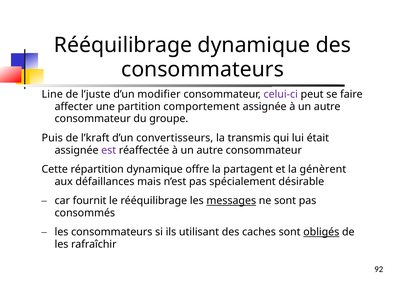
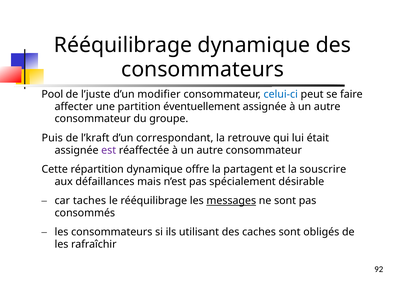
Line: Line -> Pool
celui-ci colour: purple -> blue
comportement: comportement -> éventuellement
convertisseurs: convertisseurs -> correspondant
transmis: transmis -> retrouve
génèrent: génèrent -> souscrire
fournit: fournit -> taches
obligés underline: present -> none
